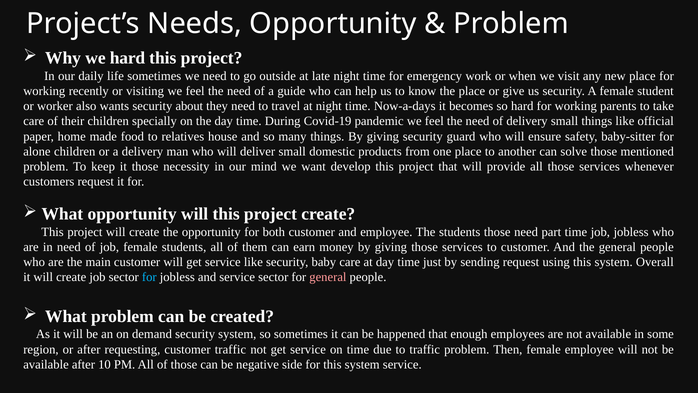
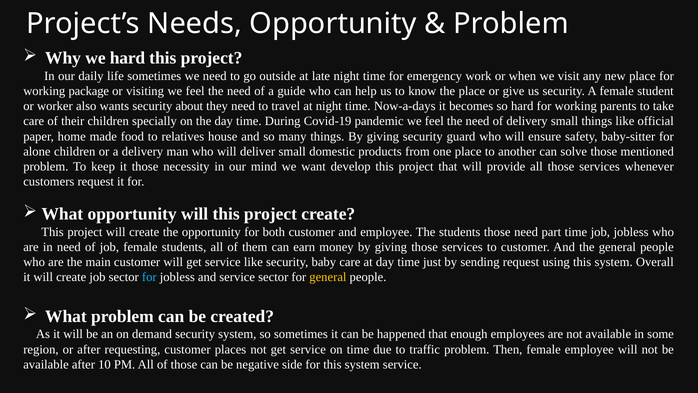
recently: recently -> package
general at (328, 277) colour: pink -> yellow
customer traffic: traffic -> places
